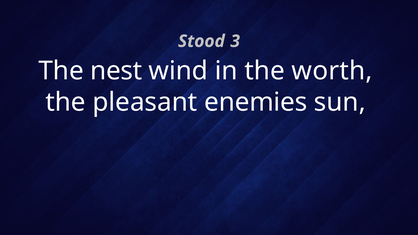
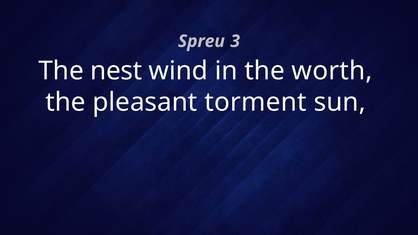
Stood: Stood -> Spreu
enemies: enemies -> torment
